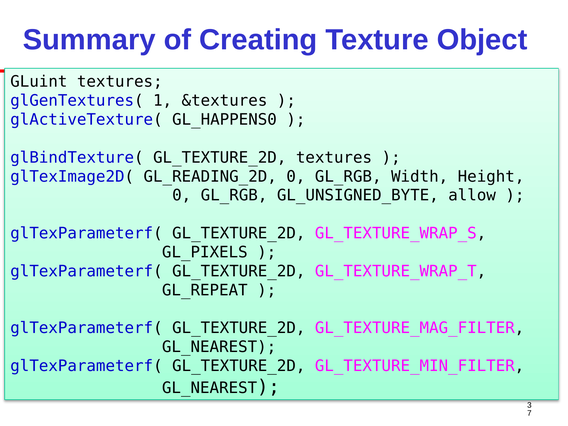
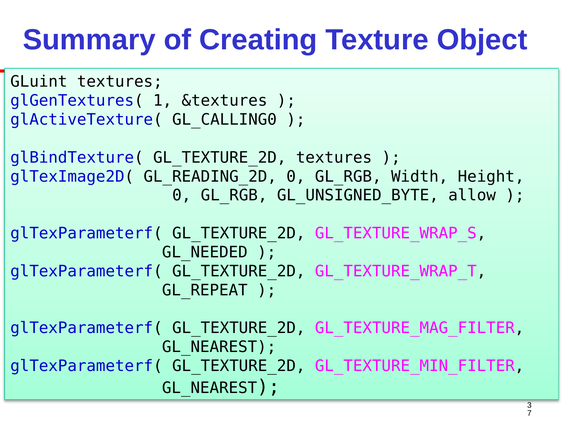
GL_HAPPENS0: GL_HAPPENS0 -> GL_CALLING0
GL_PIXELS: GL_PIXELS -> GL_NEEDED
